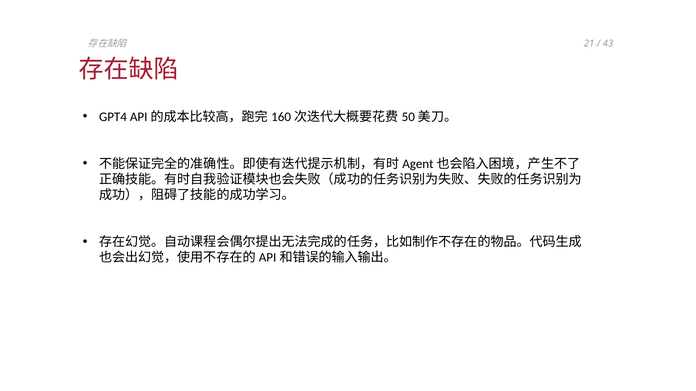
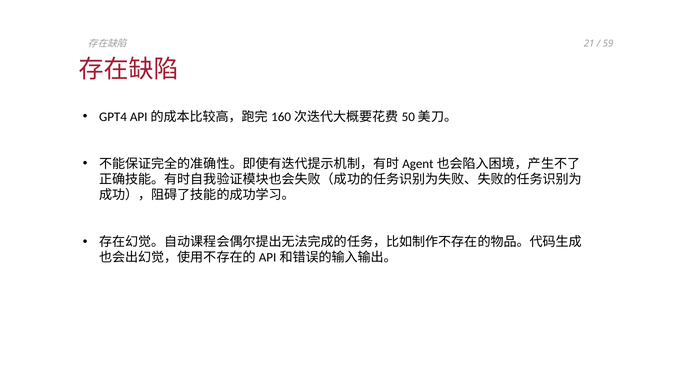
43: 43 -> 59
